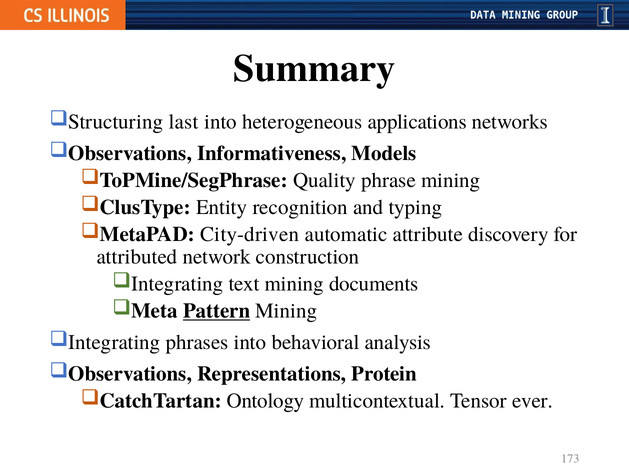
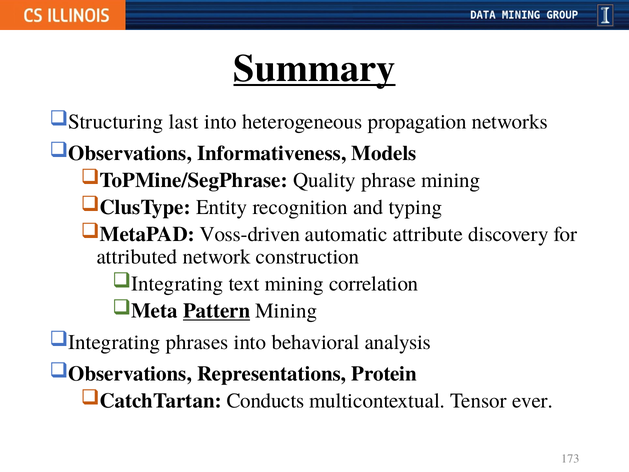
Summary underline: none -> present
applications: applications -> propagation
City-driven: City-driven -> Voss-driven
documents: documents -> correlation
Ontology: Ontology -> Conducts
